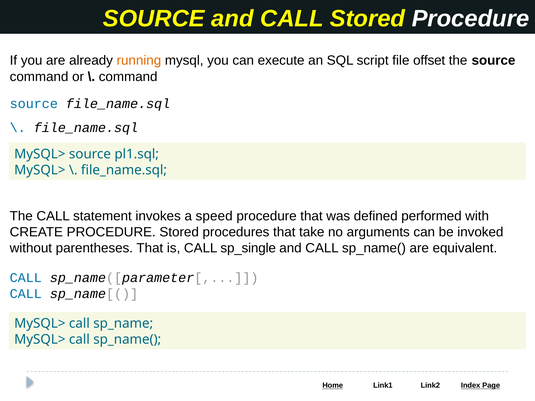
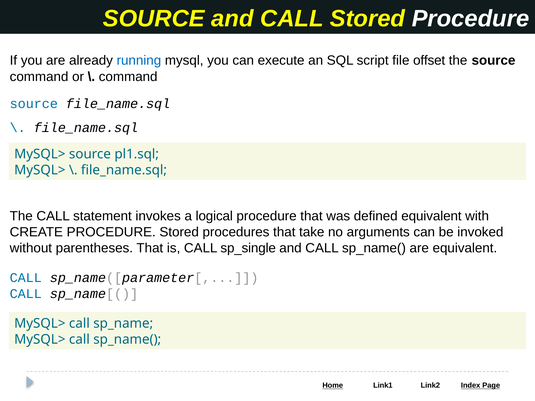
running colour: orange -> blue
speed: speed -> logical
defined performed: performed -> equivalent
